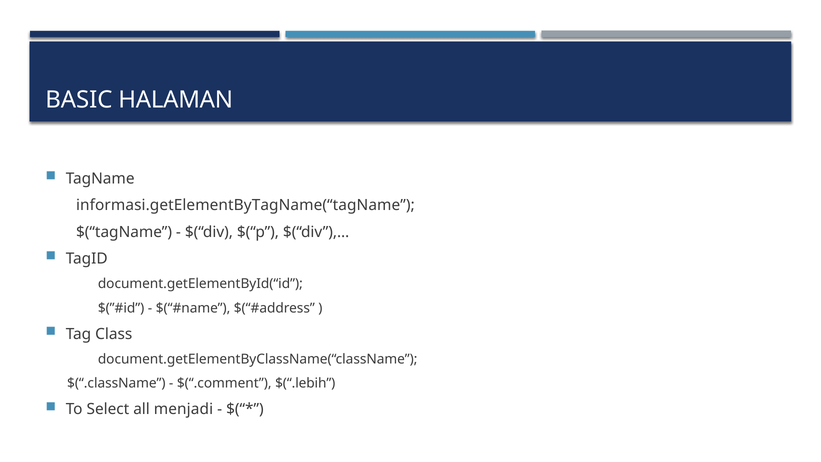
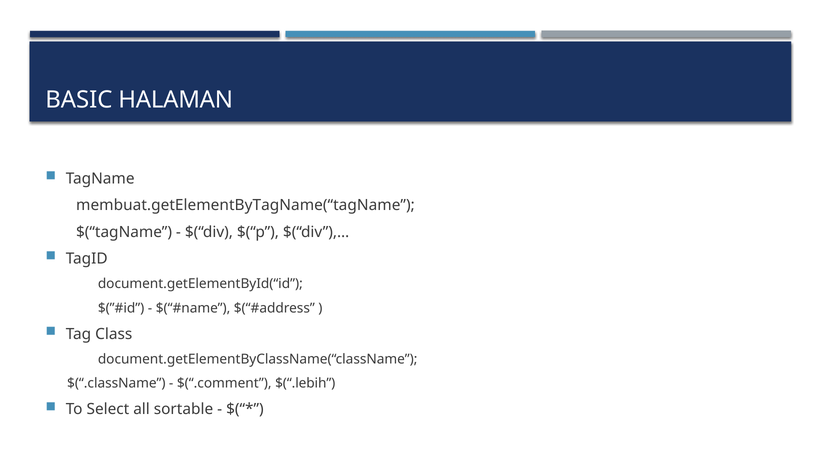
informasi.getElementByTagName(“tagName: informasi.getElementByTagName(“tagName -> membuat.getElementByTagName(“tagName
menjadi: menjadi -> sortable
